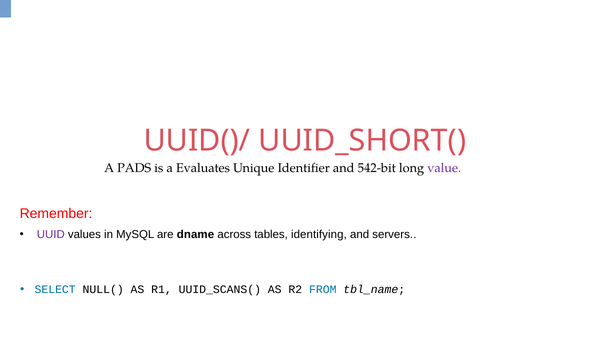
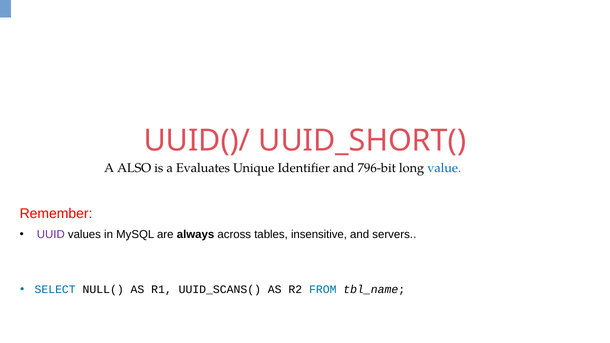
PADS: PADS -> ALSO
542-bit: 542-bit -> 796-bit
value colour: purple -> blue
dname: dname -> always
identifying: identifying -> insensitive
